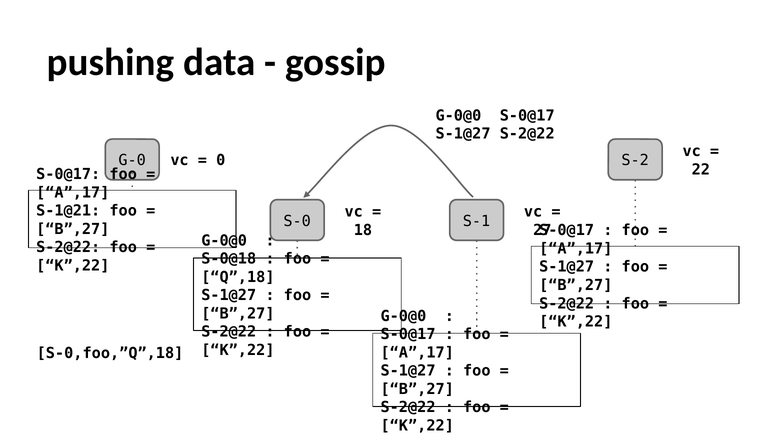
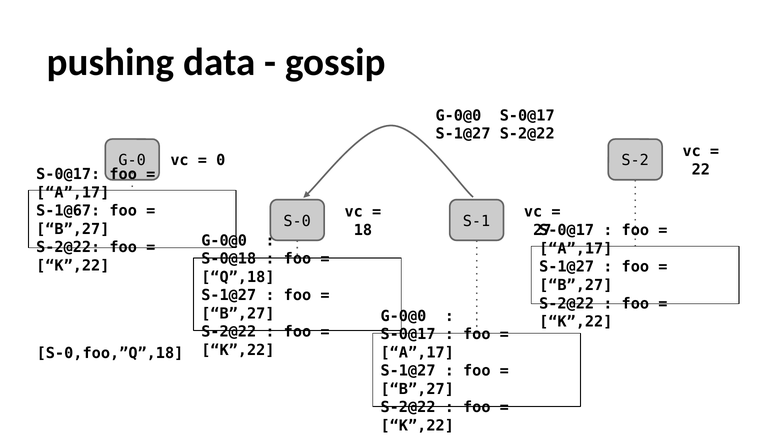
S-1@21: S-1@21 -> S-1@67
